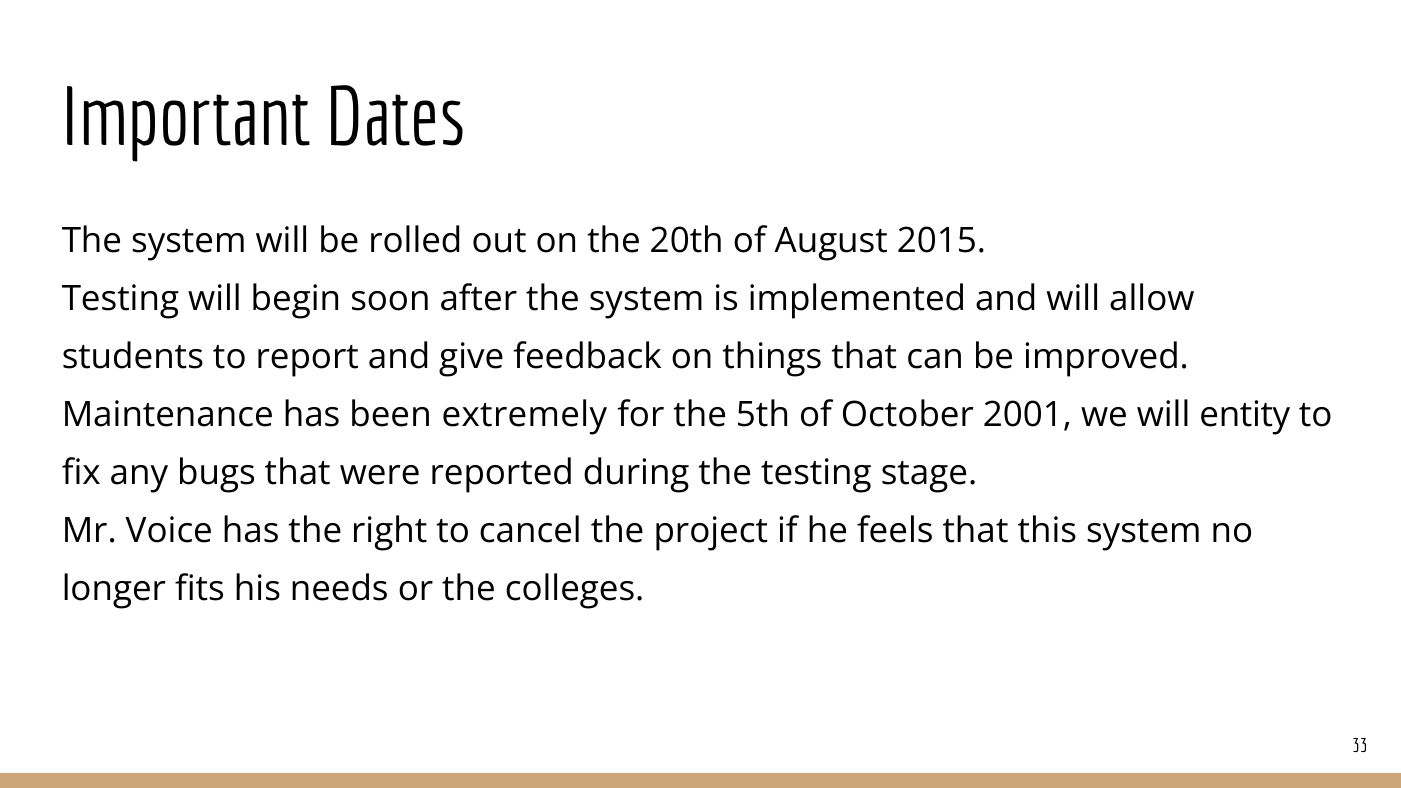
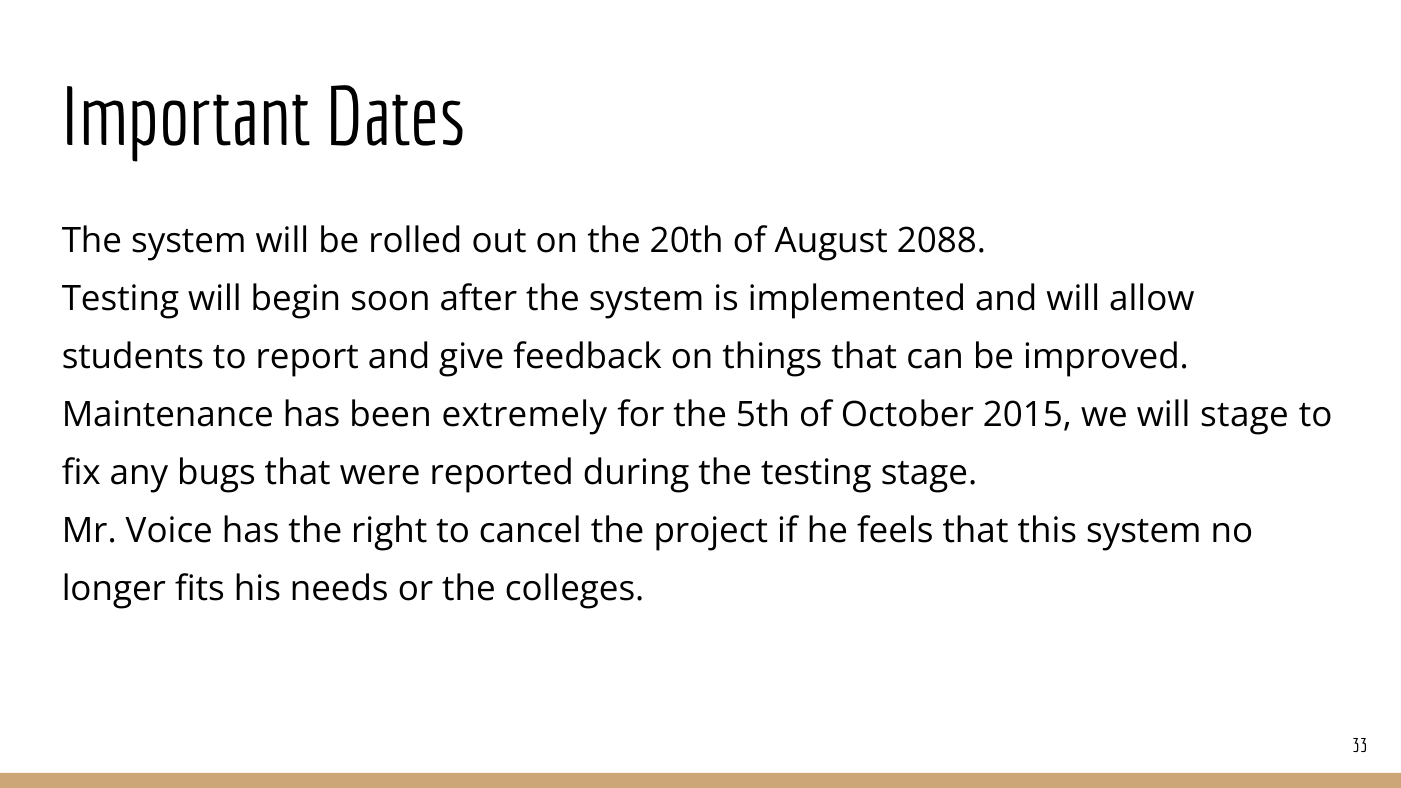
2015: 2015 -> 2088
2001: 2001 -> 2015
will entity: entity -> stage
